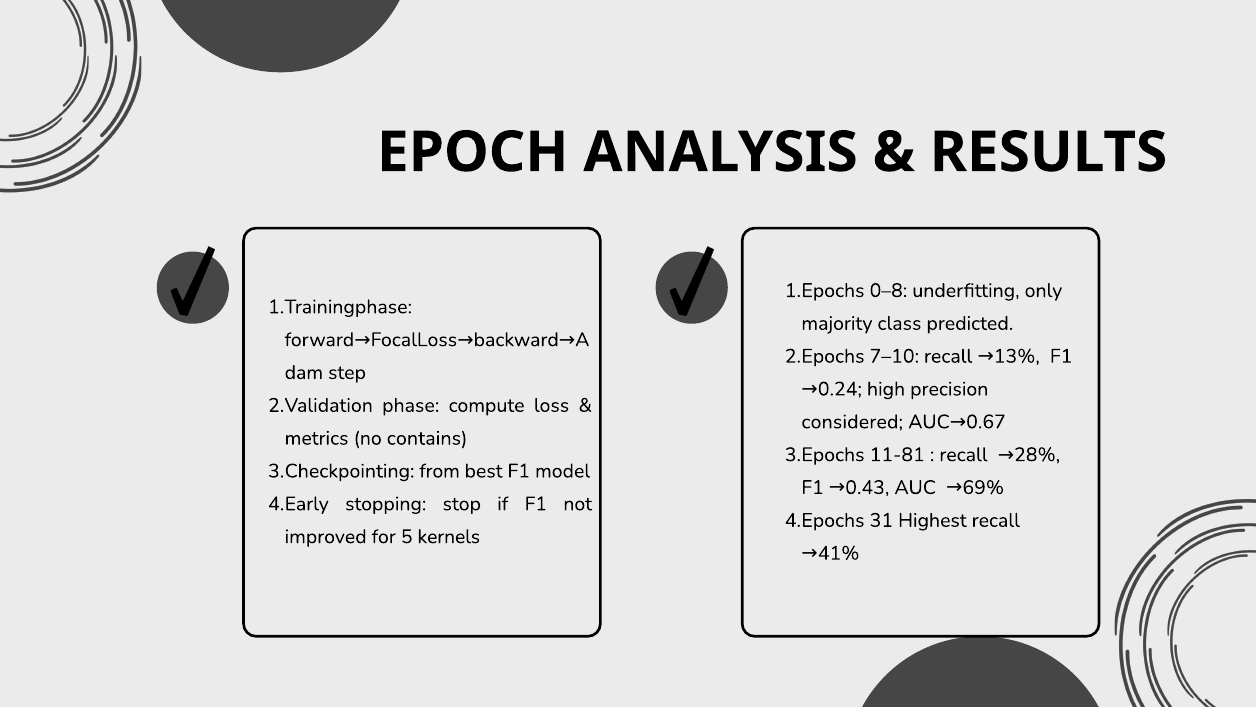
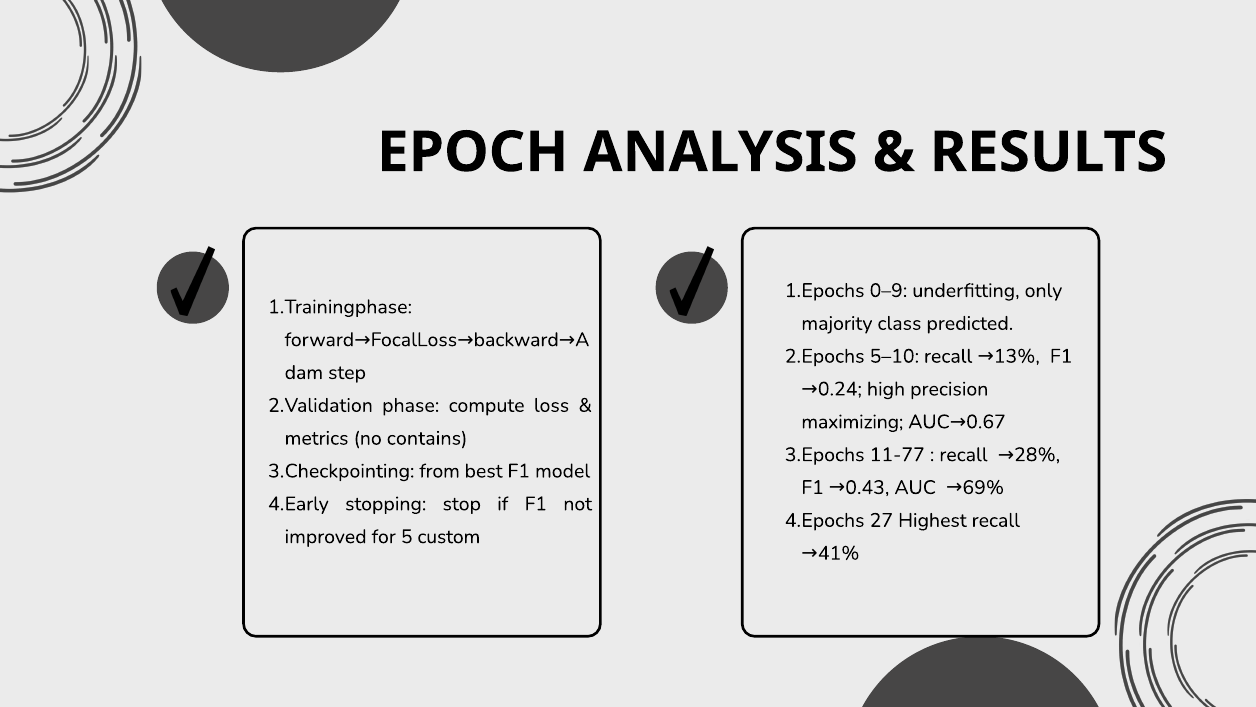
0–8: 0–8 -> 0–9
7–10: 7–10 -> 5–10
considered: considered -> maximizing
11-81: 11-81 -> 11-77
31: 31 -> 27
kernels: kernels -> custom
